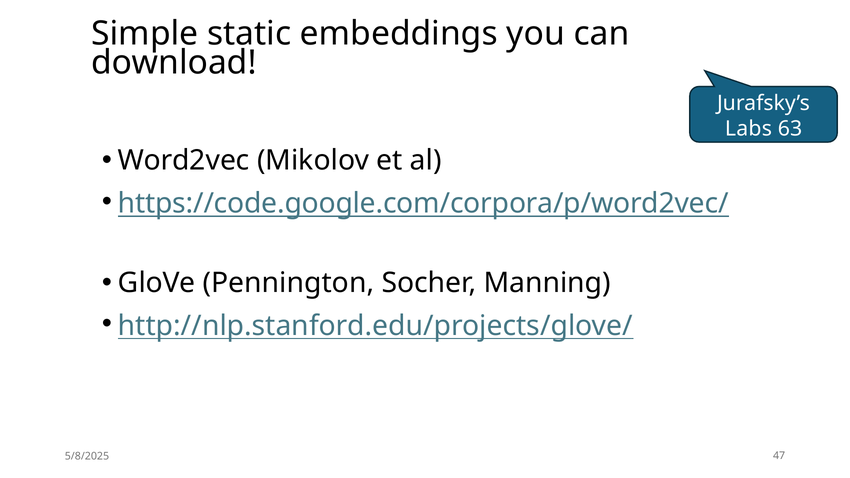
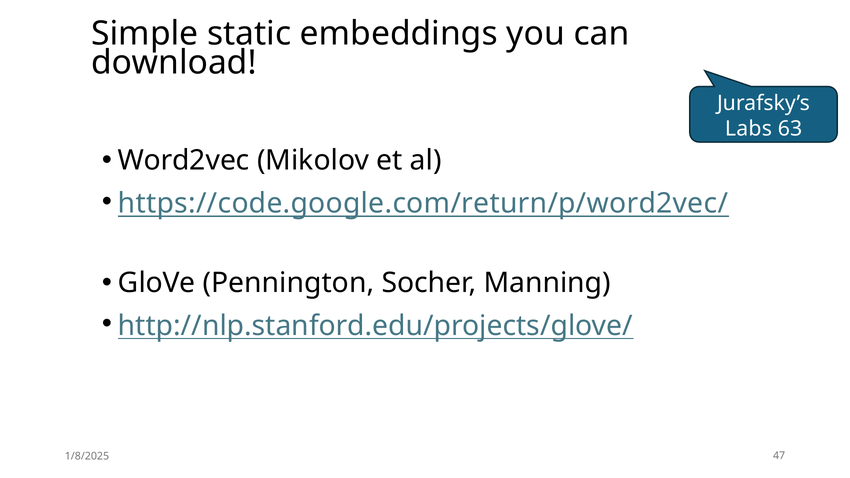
https://code.google.com/corpora/p/word2vec/: https://code.google.com/corpora/p/word2vec/ -> https://code.google.com/return/p/word2vec/
5/8/2025: 5/8/2025 -> 1/8/2025
